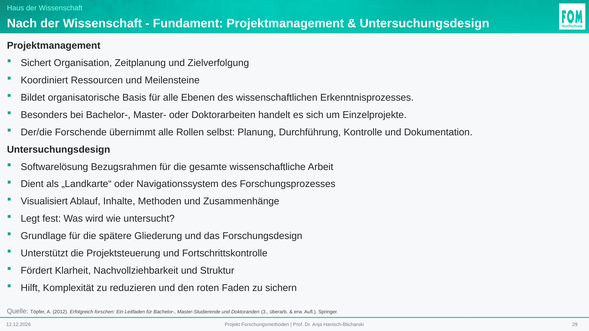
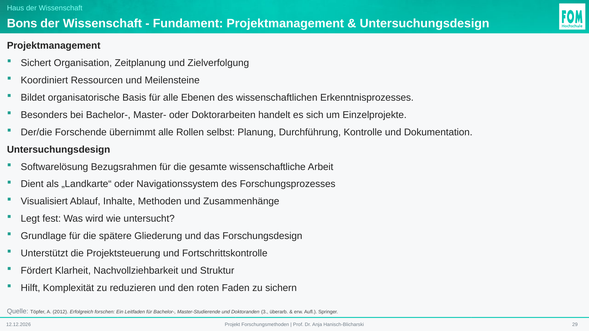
Nach: Nach -> Bons
